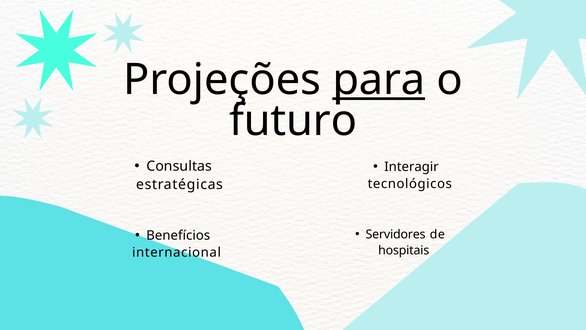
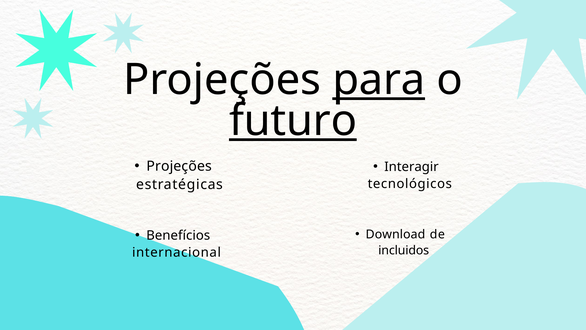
futuro underline: none -> present
Consultas at (179, 166): Consultas -> Projeções
Servidores: Servidores -> Download
hospitais: hospitais -> incluidos
